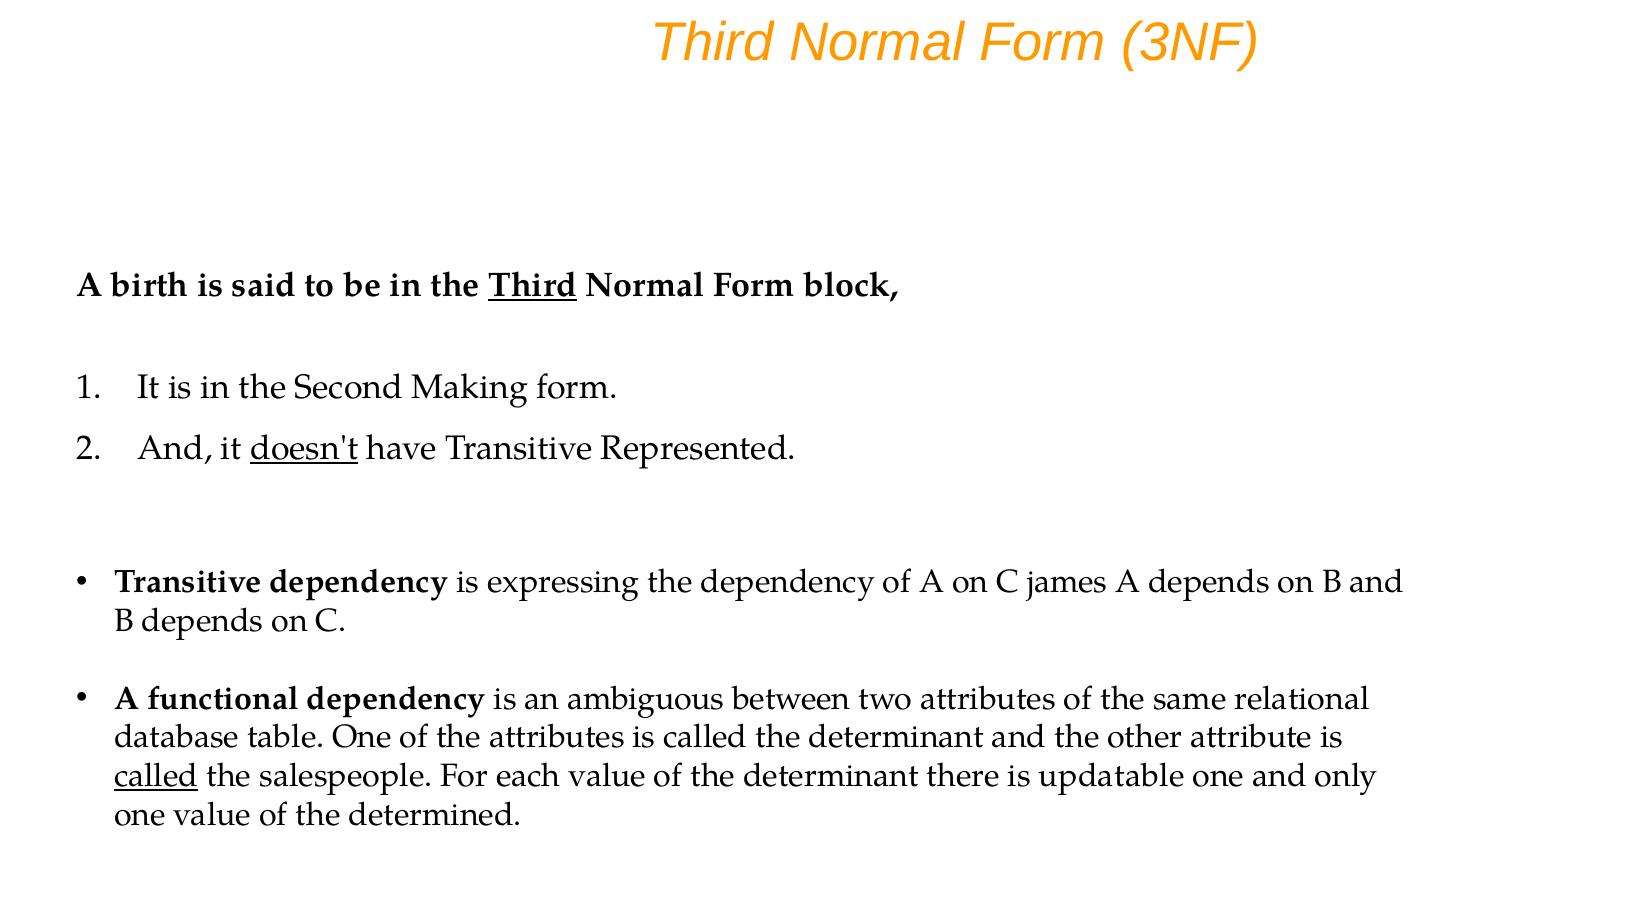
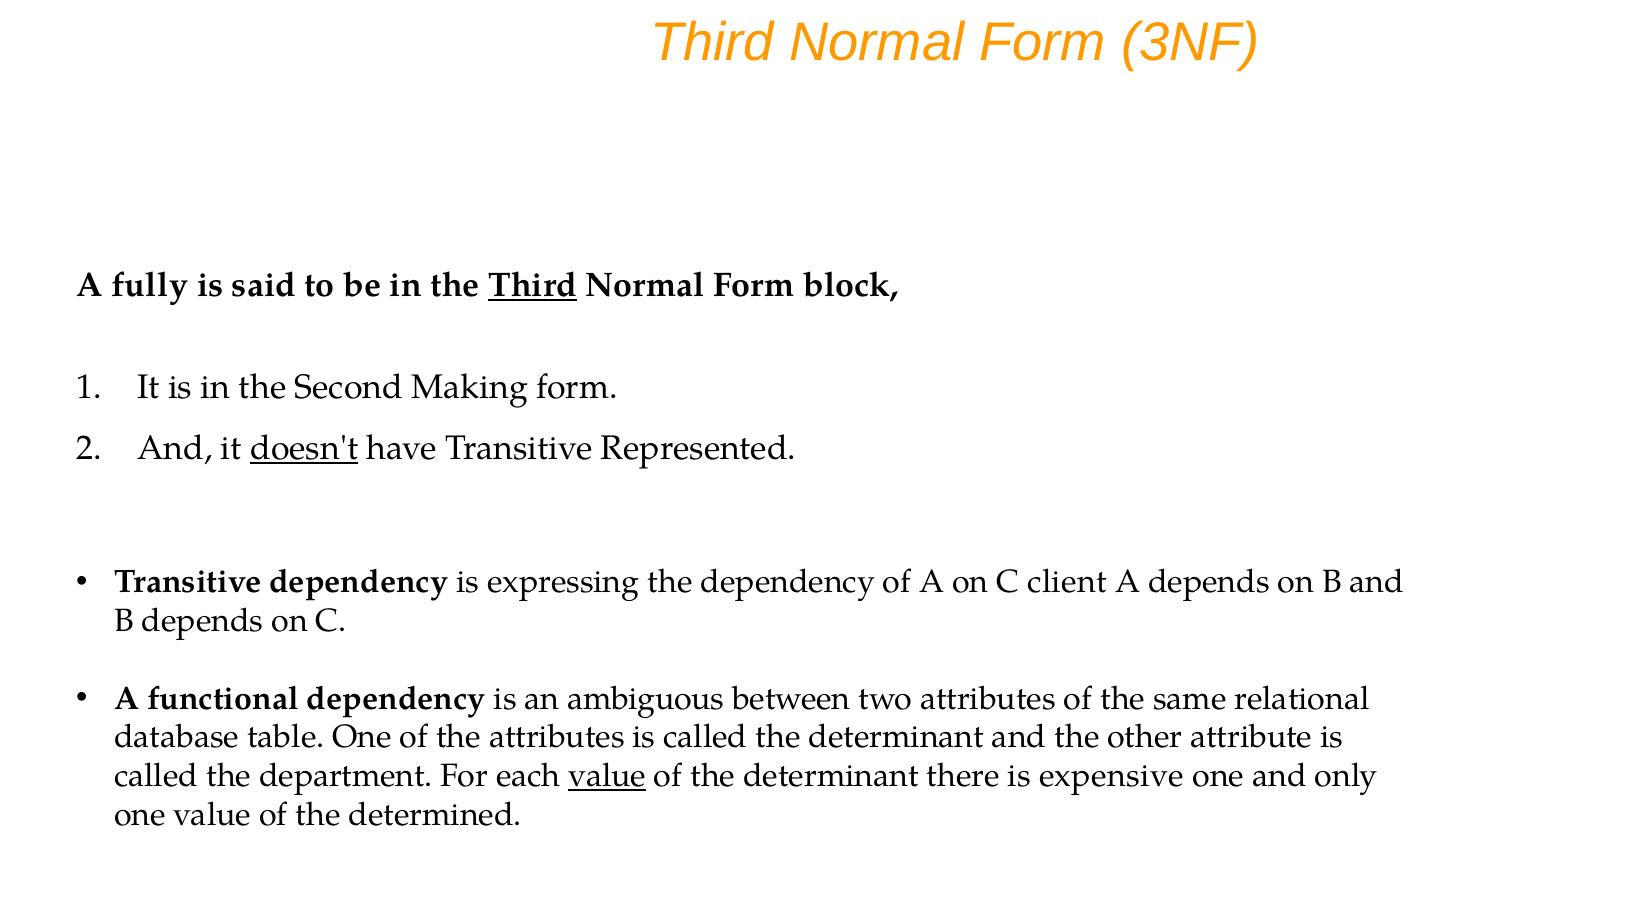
birth: birth -> fully
james: james -> client
called at (156, 775) underline: present -> none
salespeople: salespeople -> department
value at (607, 775) underline: none -> present
updatable: updatable -> expensive
